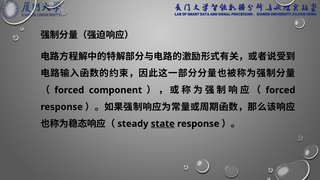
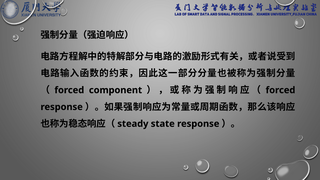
state underline: present -> none
